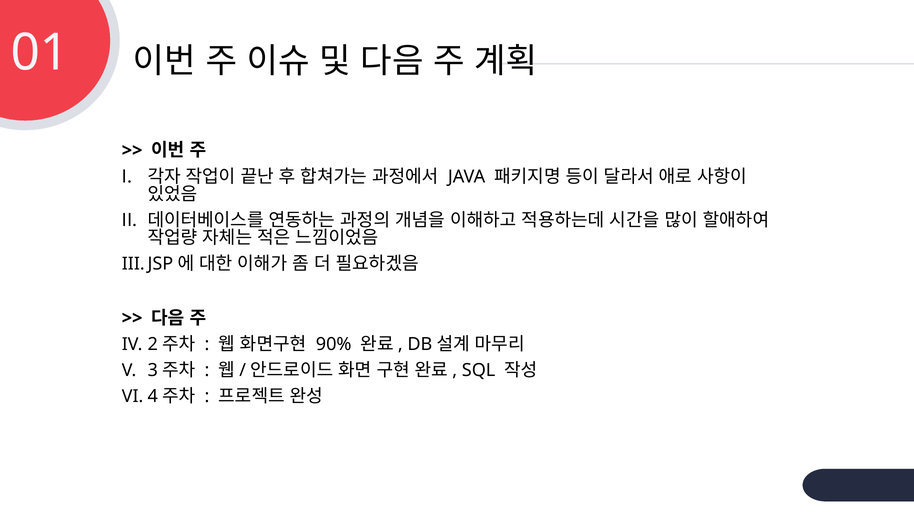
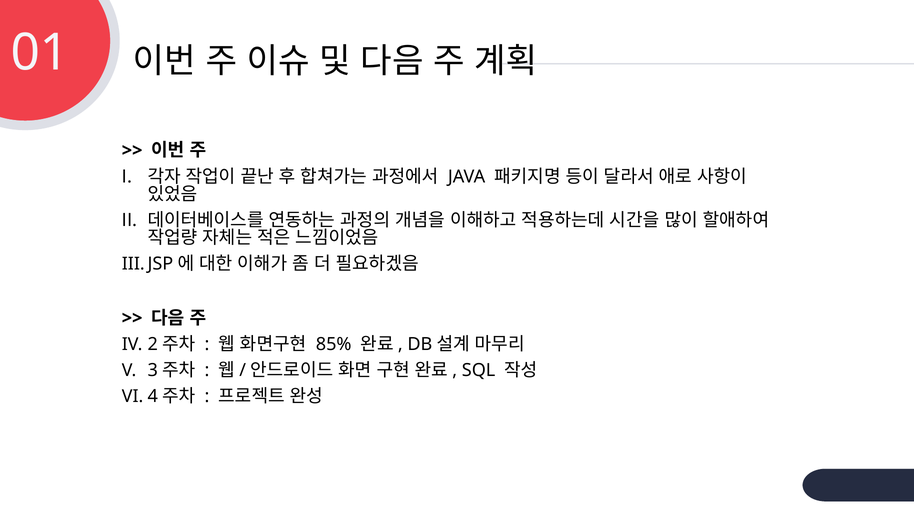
90%: 90% -> 85%
